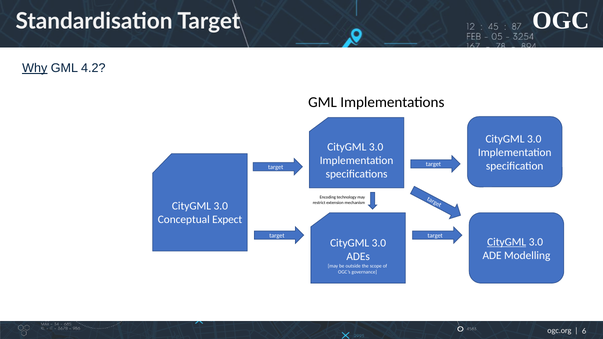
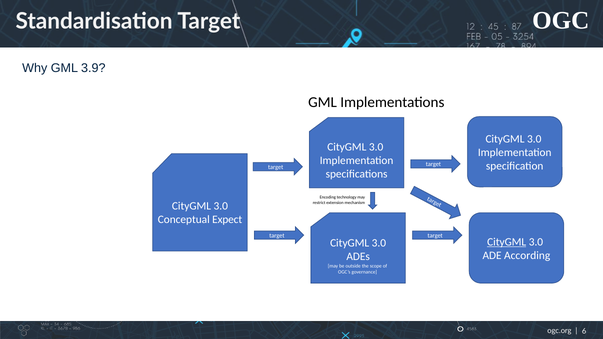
Why underline: present -> none
4.2: 4.2 -> 3.9
Modelling: Modelling -> According
